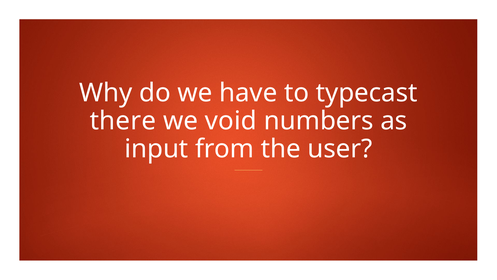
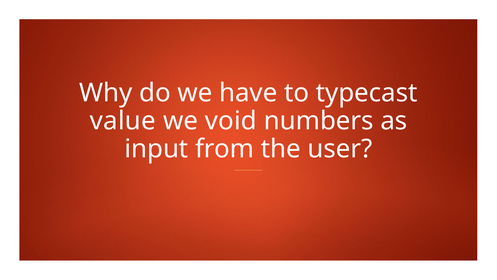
there: there -> value
